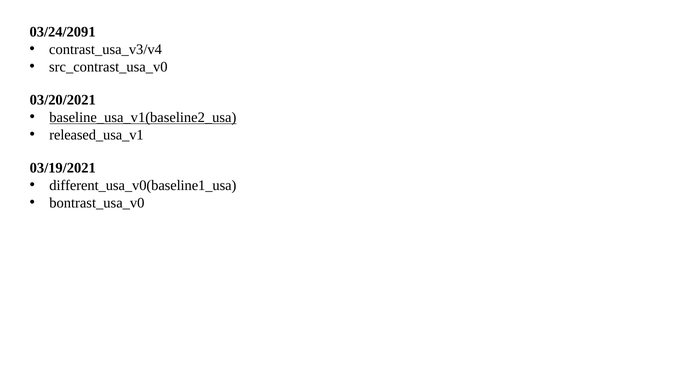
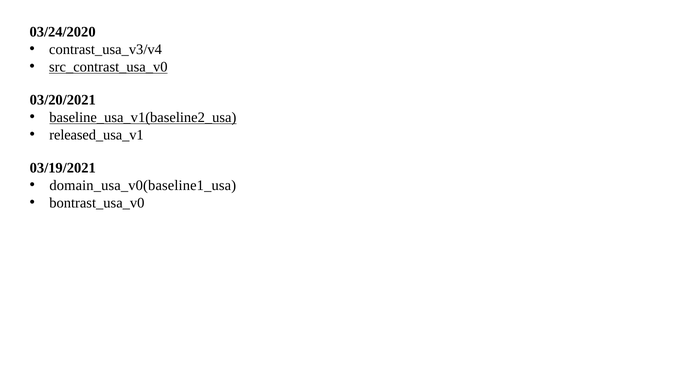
03/24/2091: 03/24/2091 -> 03/24/2020
src_contrast_usa_v0 underline: none -> present
different_usa_v0(baseline1_usa: different_usa_v0(baseline1_usa -> domain_usa_v0(baseline1_usa
